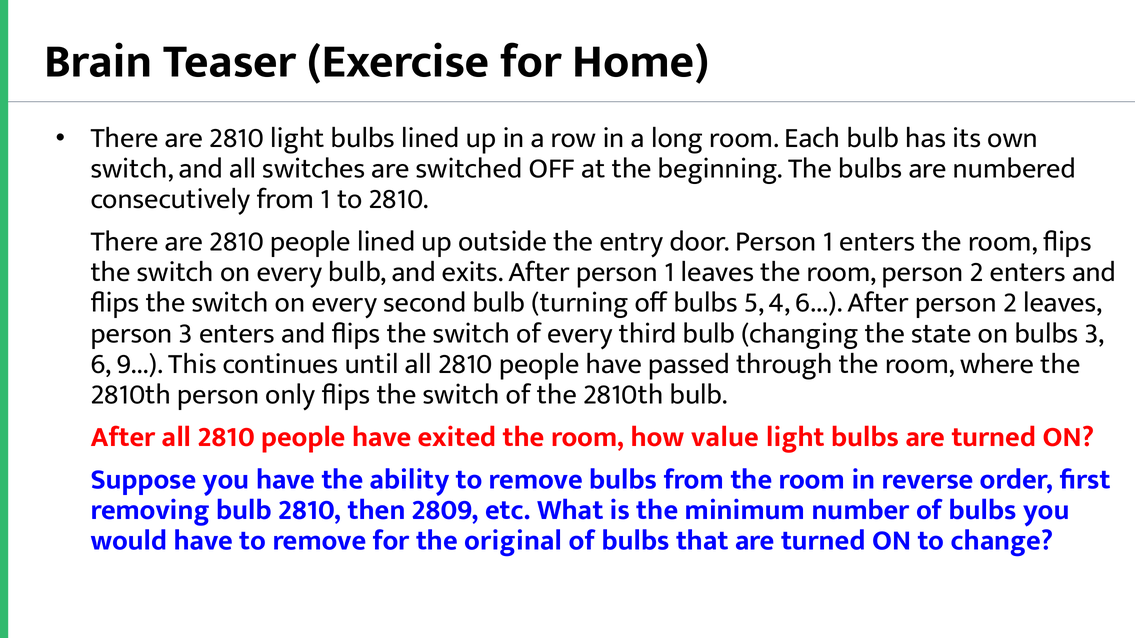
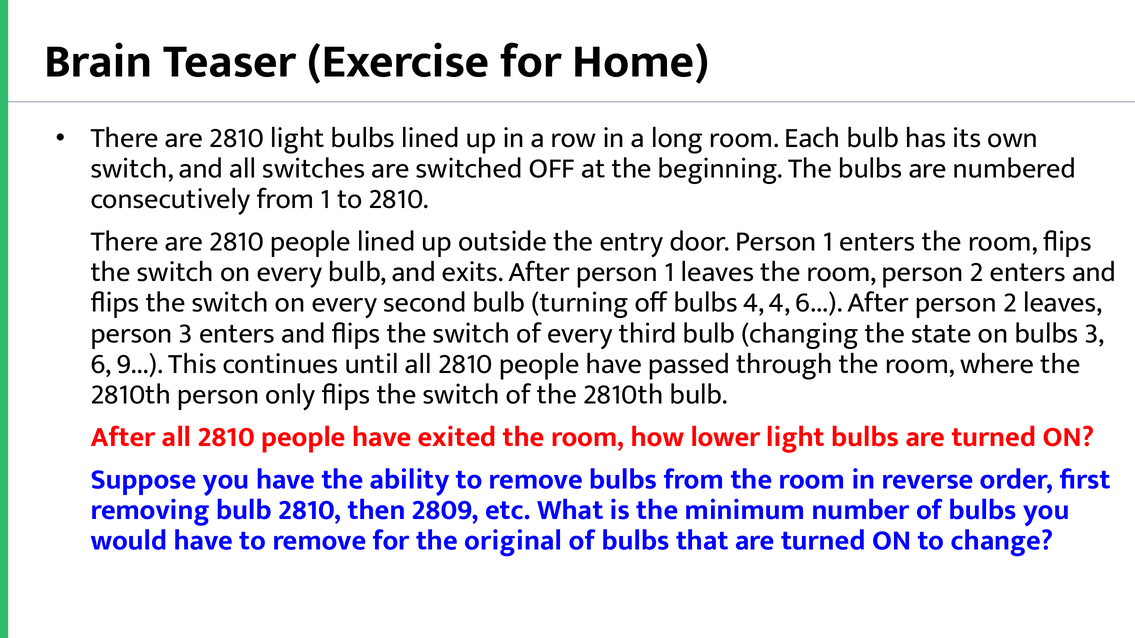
bulbs 5: 5 -> 4
value: value -> lower
